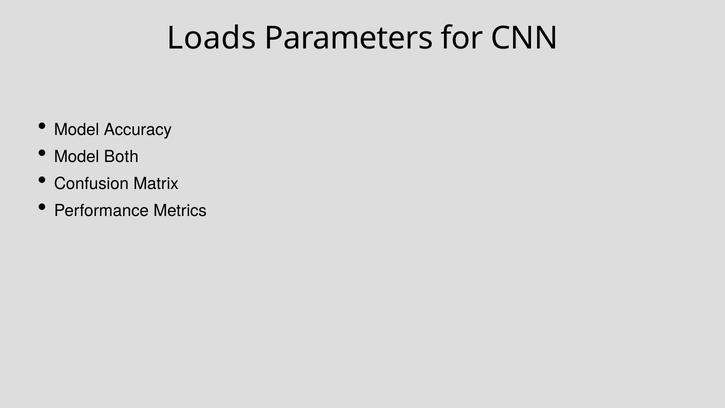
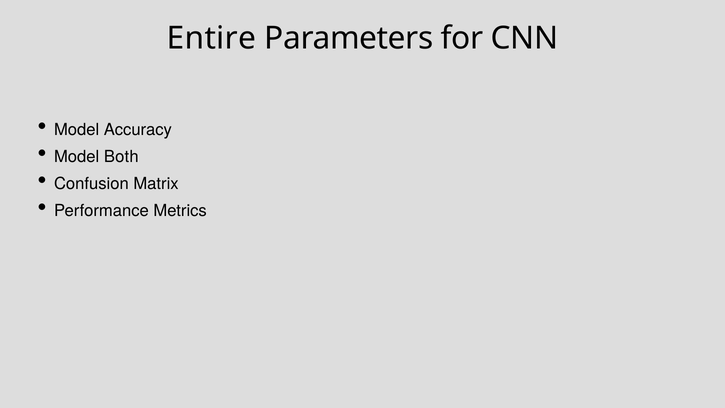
Loads: Loads -> Entire
